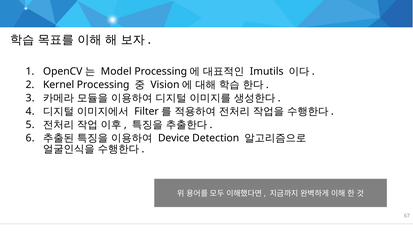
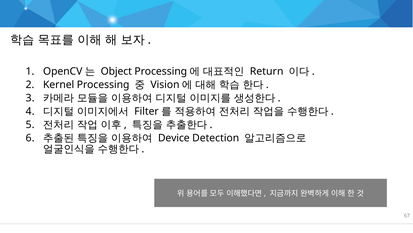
Model: Model -> Object
Imutils: Imutils -> Return
